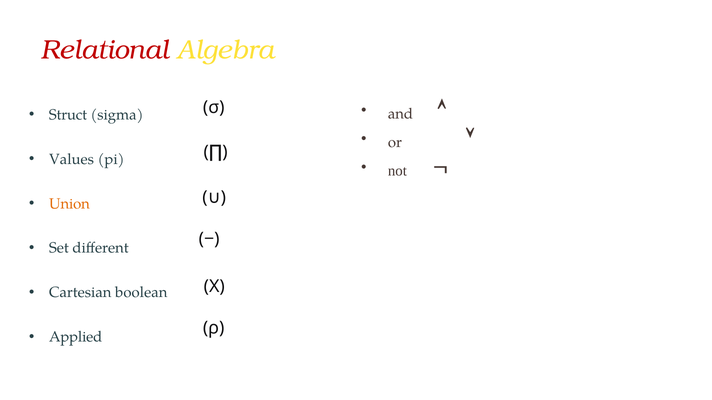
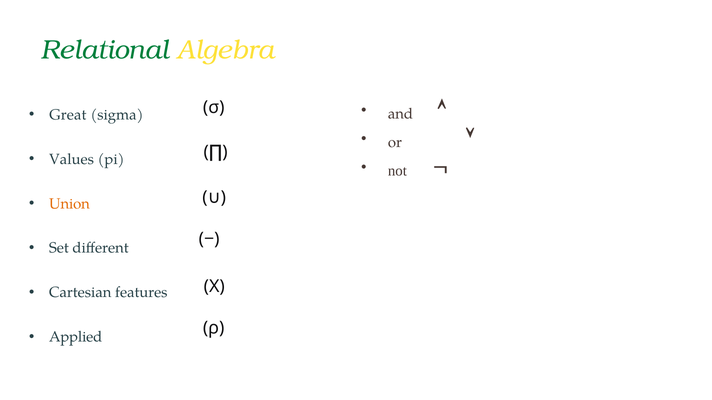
Relational colour: red -> green
Struct: Struct -> Great
boolean: boolean -> features
